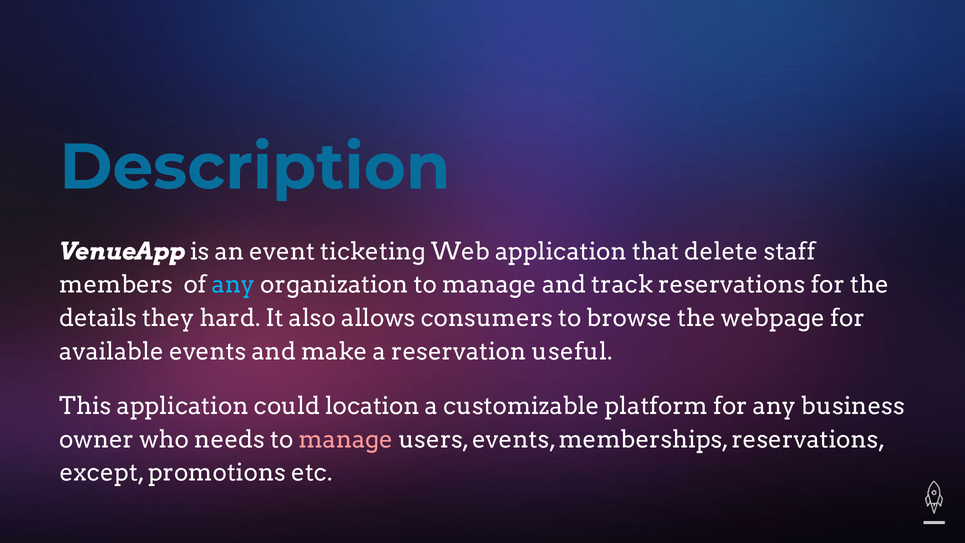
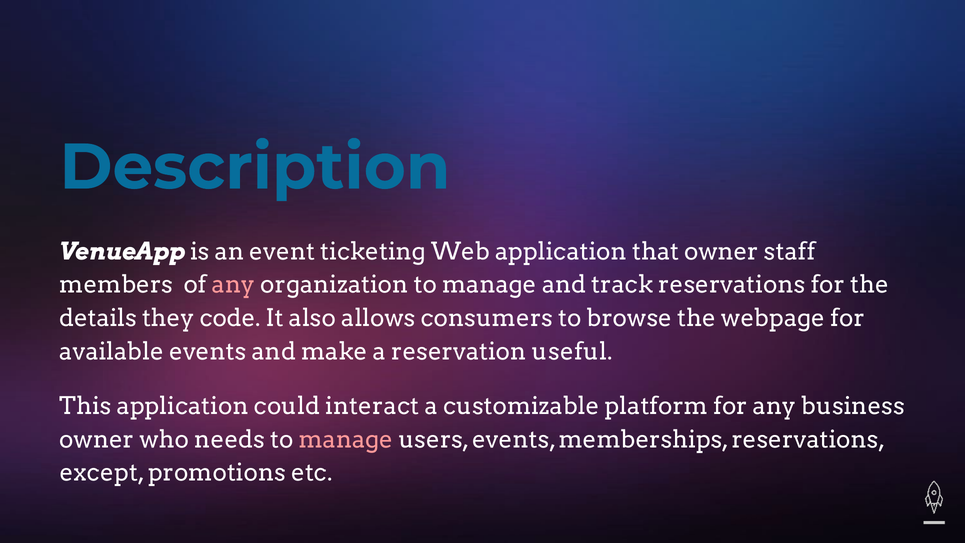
that delete: delete -> owner
any at (234, 285) colour: light blue -> pink
hard: hard -> code
location: location -> interact
